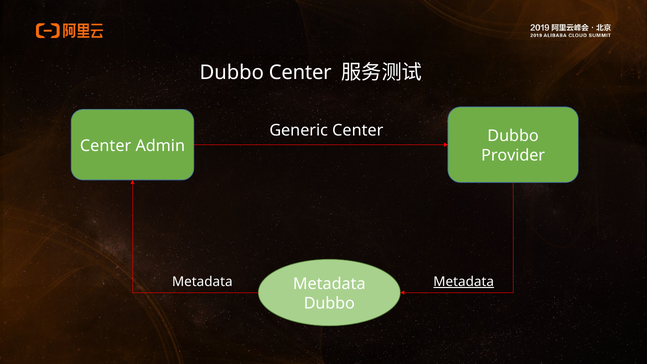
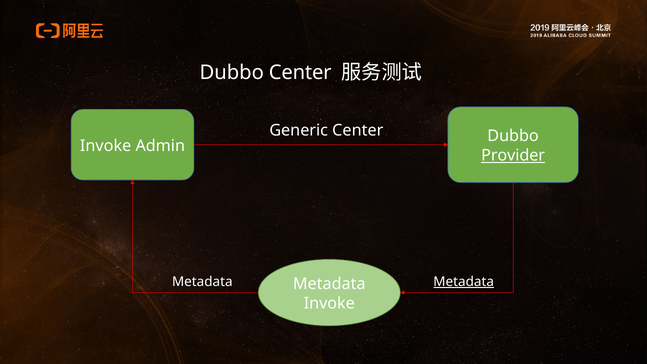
Center at (106, 146): Center -> Invoke
Provider underline: none -> present
Dubbo at (329, 303): Dubbo -> Invoke
